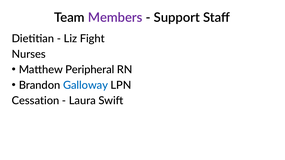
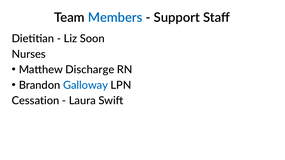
Members colour: purple -> blue
Fight: Fight -> Soon
Peripheral: Peripheral -> Discharge
